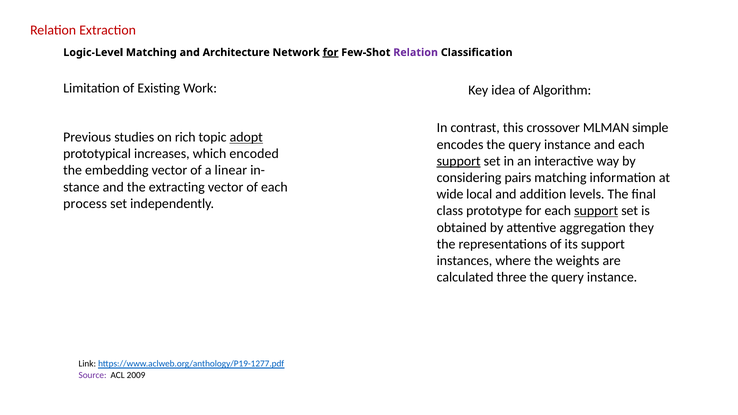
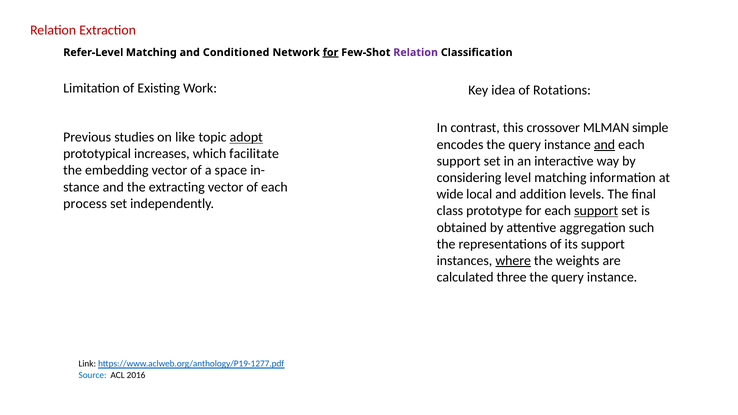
Logic-Level: Logic-Level -> Refer-Level
Architecture: Architecture -> Conditioned
Algorithm: Algorithm -> Rotations
rich: rich -> like
and at (605, 145) underline: none -> present
encoded: encoded -> facilitate
support at (459, 161) underline: present -> none
linear: linear -> space
pairs: pairs -> level
they: they -> such
where underline: none -> present
Source colour: purple -> blue
2009: 2009 -> 2016
